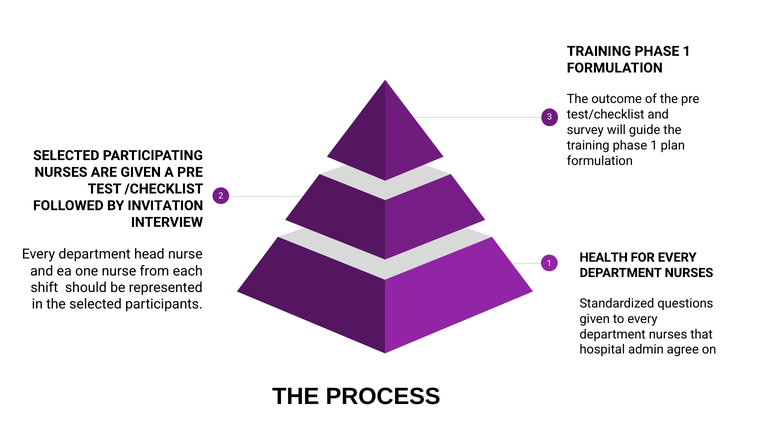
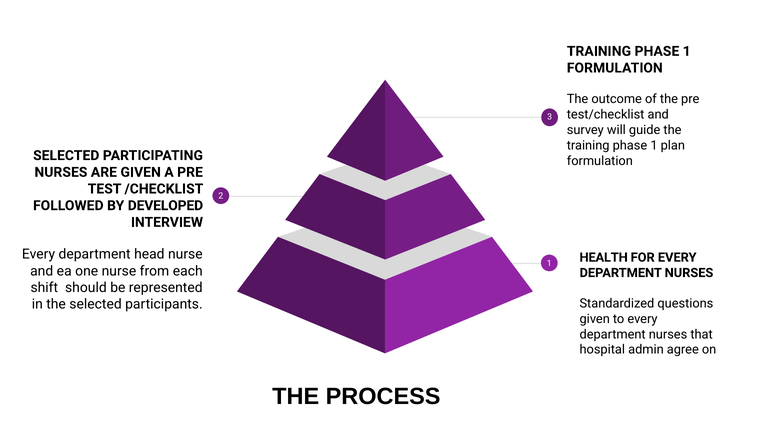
INVITATION: INVITATION -> DEVELOPED
